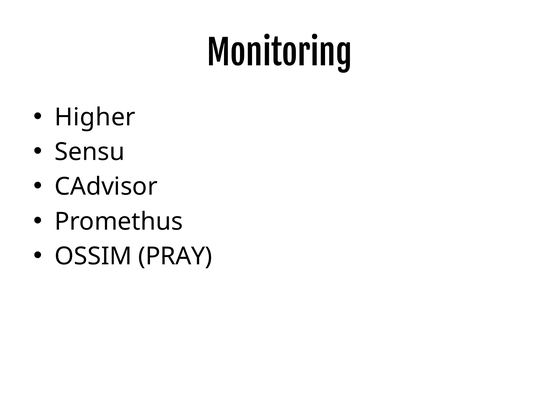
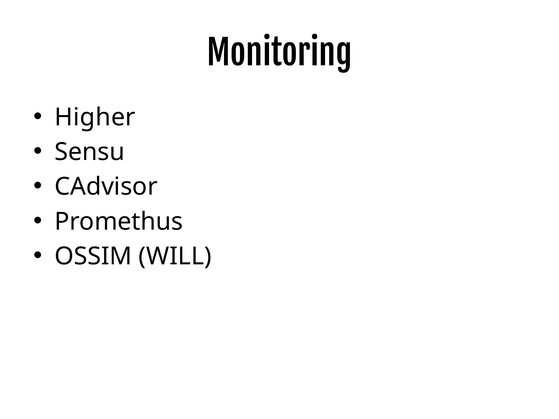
PRAY: PRAY -> WILL
